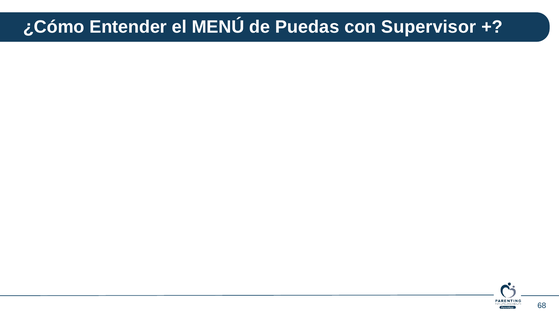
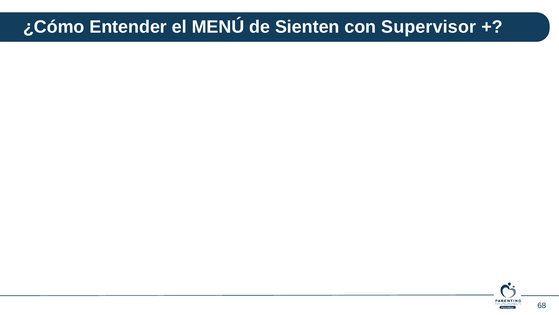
Puedas: Puedas -> Sienten
